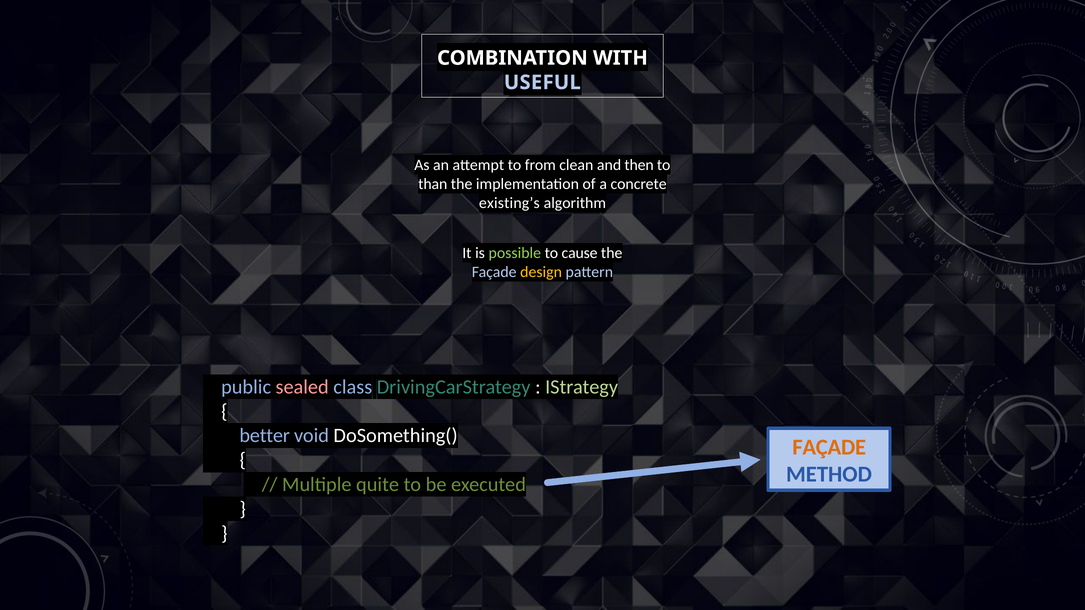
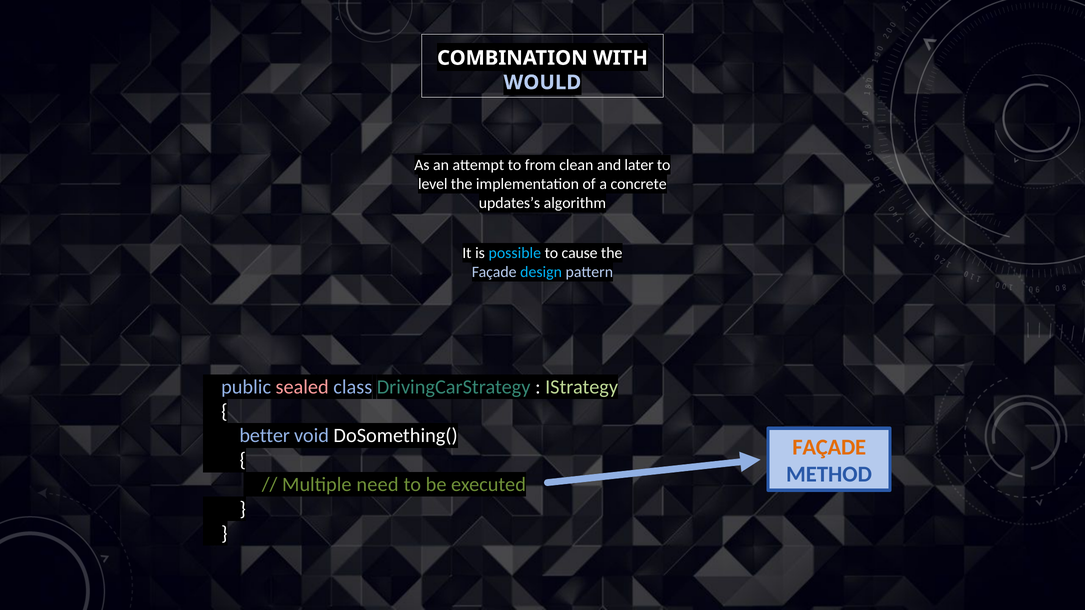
USEFUL: USEFUL -> WOULD
then: then -> later
than: than -> level
existing’s: existing’s -> updates’s
possible colour: light green -> light blue
design colour: yellow -> light blue
quite: quite -> need
